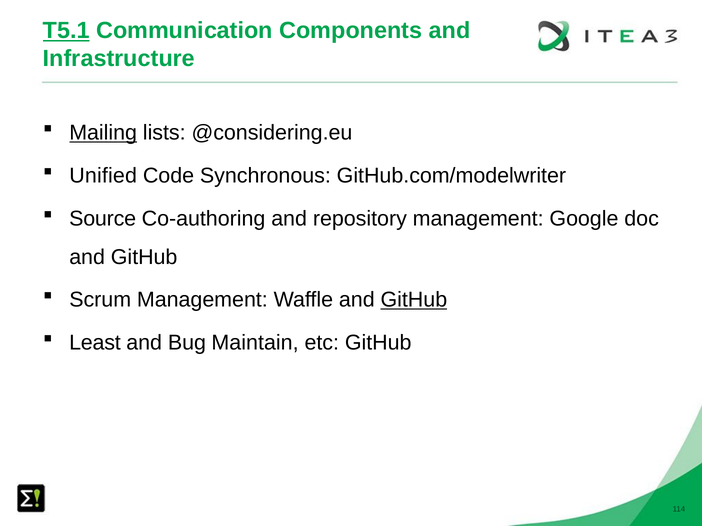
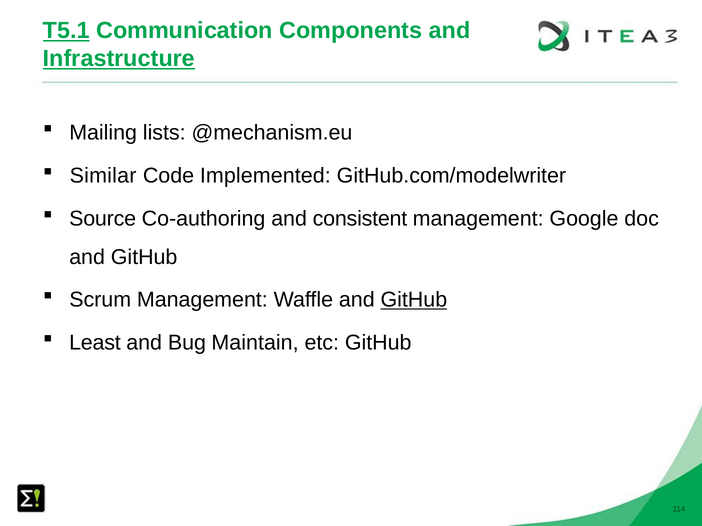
Infrastructure underline: none -> present
Mailing underline: present -> none
@considering.eu: @considering.eu -> @mechanism.eu
Unified: Unified -> Similar
Synchronous: Synchronous -> Implemented
repository: repository -> consistent
